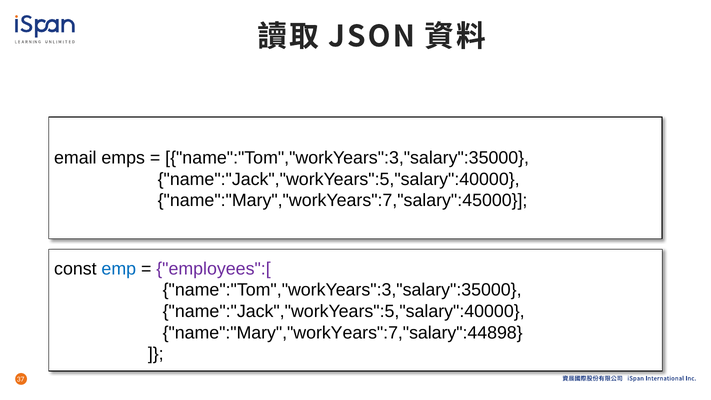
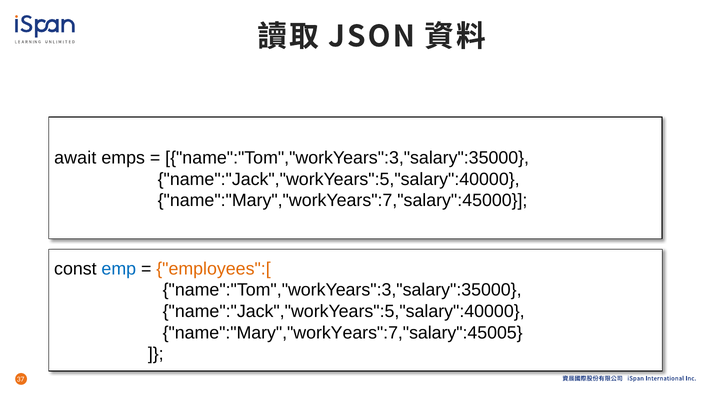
email: email -> await
employees":[ colour: purple -> orange
name":"Mary","workYears":7,"salary":44898: name":"Mary","workYears":7,"salary":44898 -> name":"Mary","workYears":7,"salary":45005
